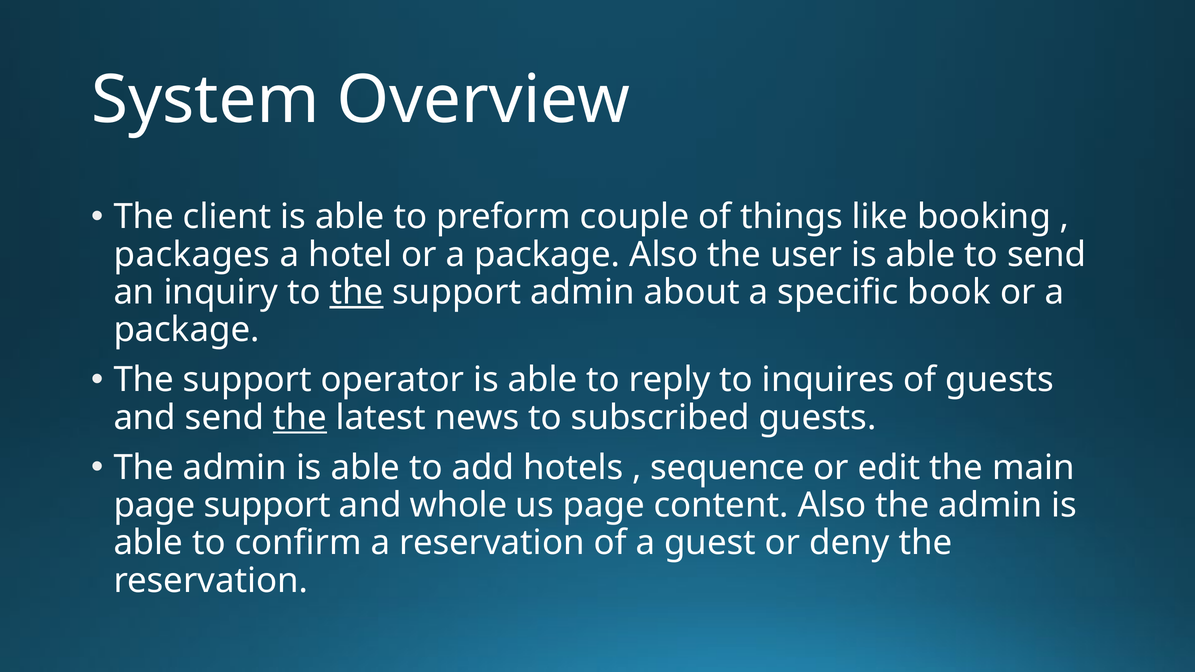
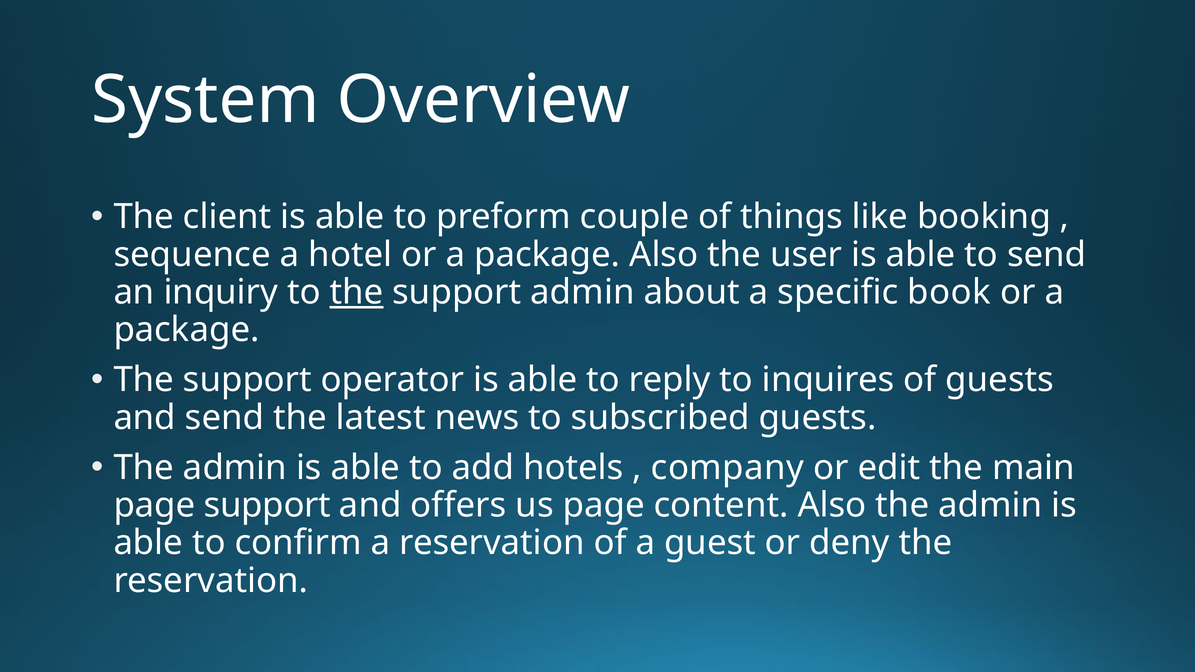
packages: packages -> sequence
the at (300, 418) underline: present -> none
sequence: sequence -> company
whole: whole -> offers
